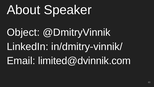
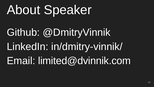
Object: Object -> Github
